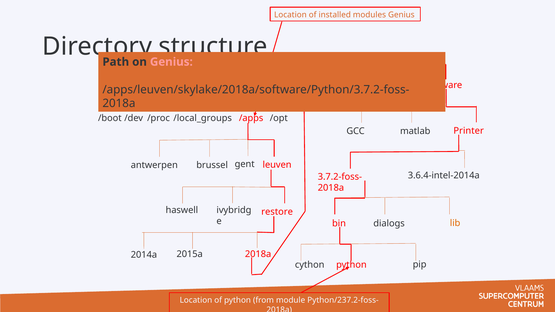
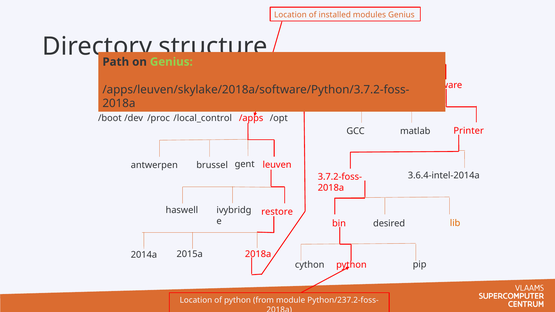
Genius at (171, 62) colour: pink -> light green
/local_groups: /local_groups -> /local_control
dialogs: dialogs -> desired
